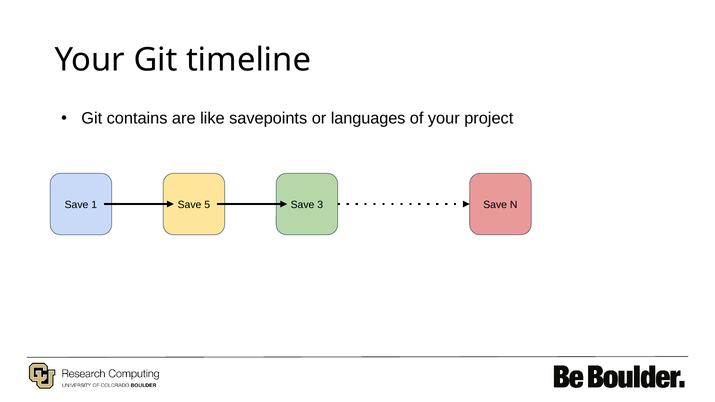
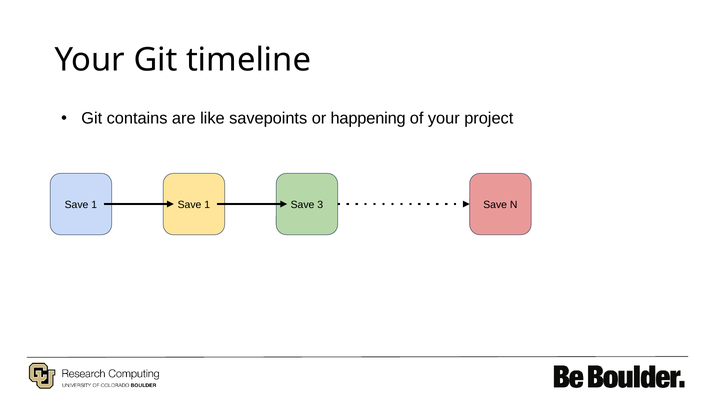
languages: languages -> happening
1 Save 5: 5 -> 1
